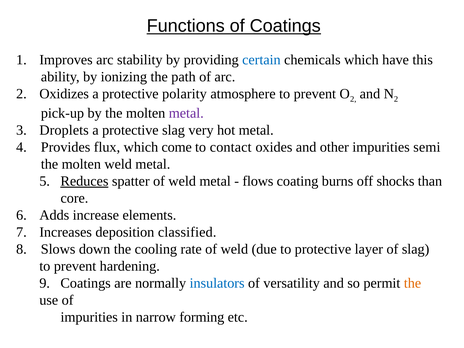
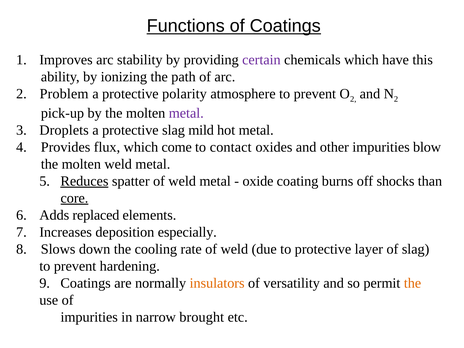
certain colour: blue -> purple
Oxidizes: Oxidizes -> Problem
very: very -> mild
semi: semi -> blow
flows: flows -> oxide
core underline: none -> present
increase: increase -> replaced
classified: classified -> especially
insulators colour: blue -> orange
forming: forming -> brought
